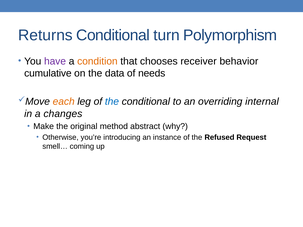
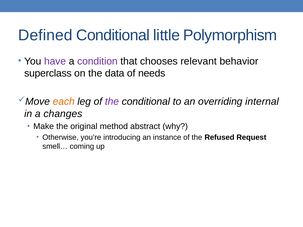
Returns: Returns -> Defined
turn: turn -> little
condition colour: orange -> purple
receiver: receiver -> relevant
cumulative: cumulative -> superclass
the at (112, 102) colour: blue -> purple
